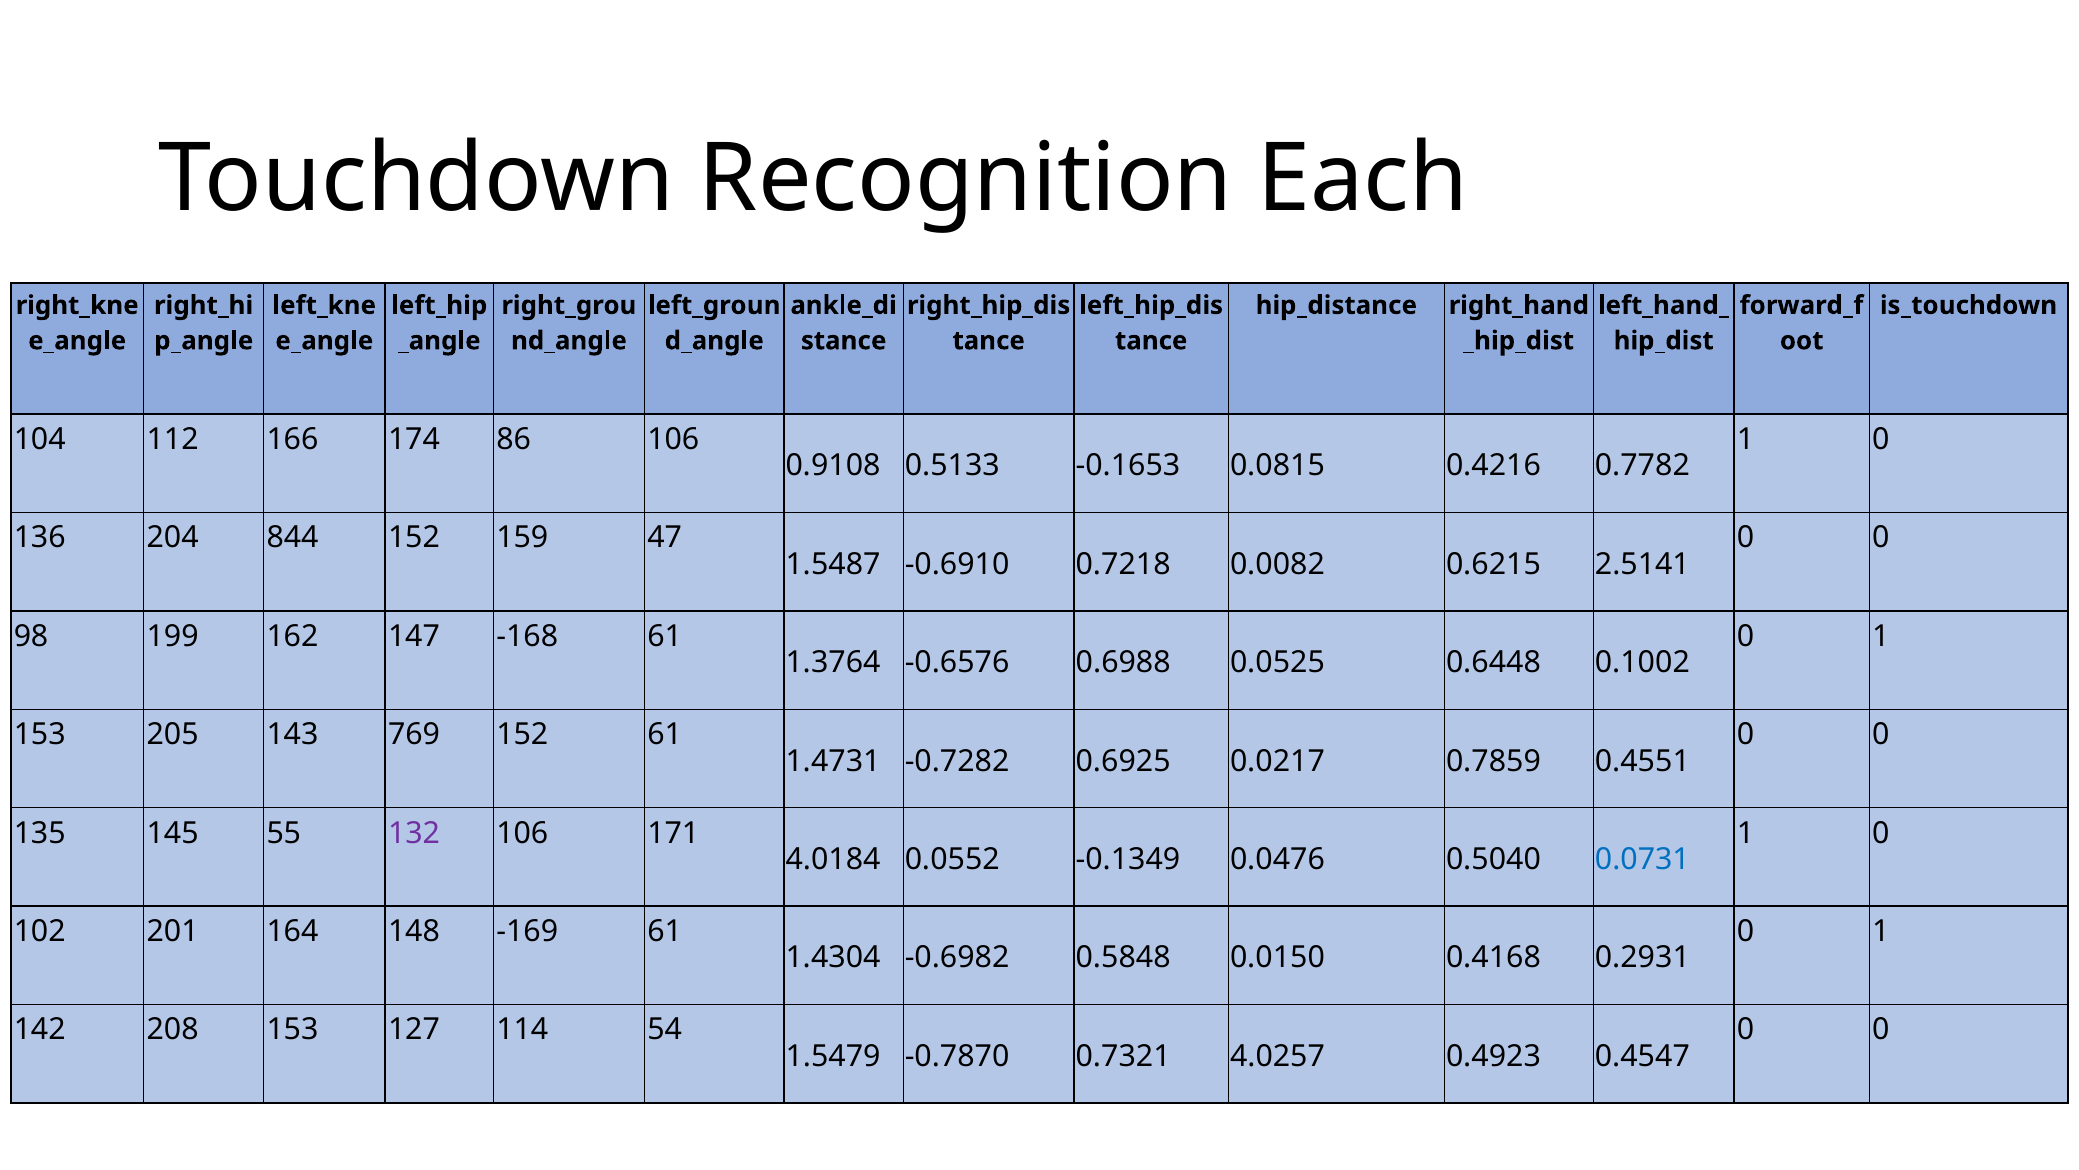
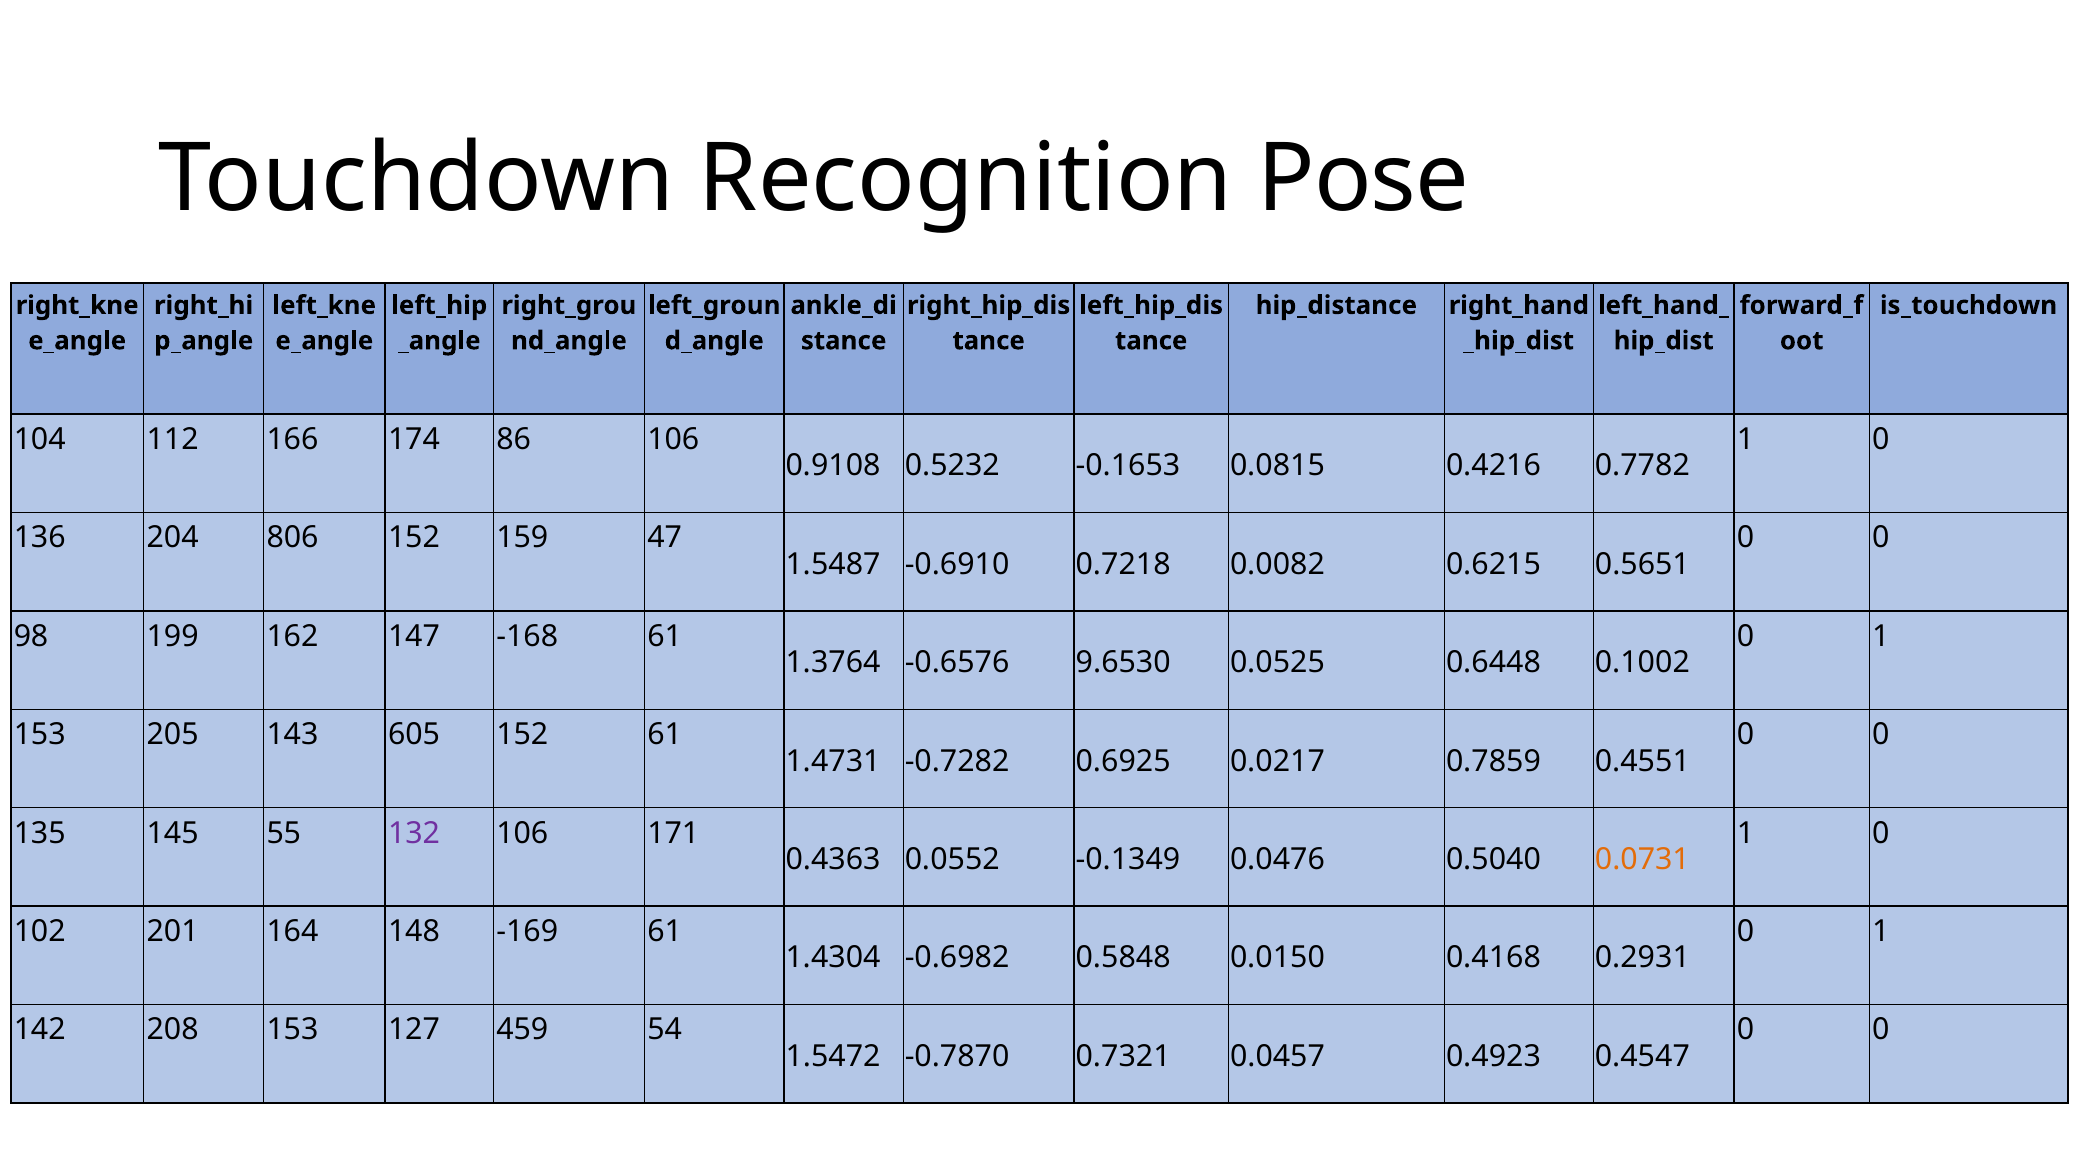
Each: Each -> Pose
0.5133: 0.5133 -> 0.5232
844: 844 -> 806
2.5141: 2.5141 -> 0.5651
0.6988: 0.6988 -> 9.6530
769: 769 -> 605
4.0184: 4.0184 -> 0.4363
0.0731 colour: blue -> orange
114: 114 -> 459
1.5479: 1.5479 -> 1.5472
4.0257: 4.0257 -> 0.0457
